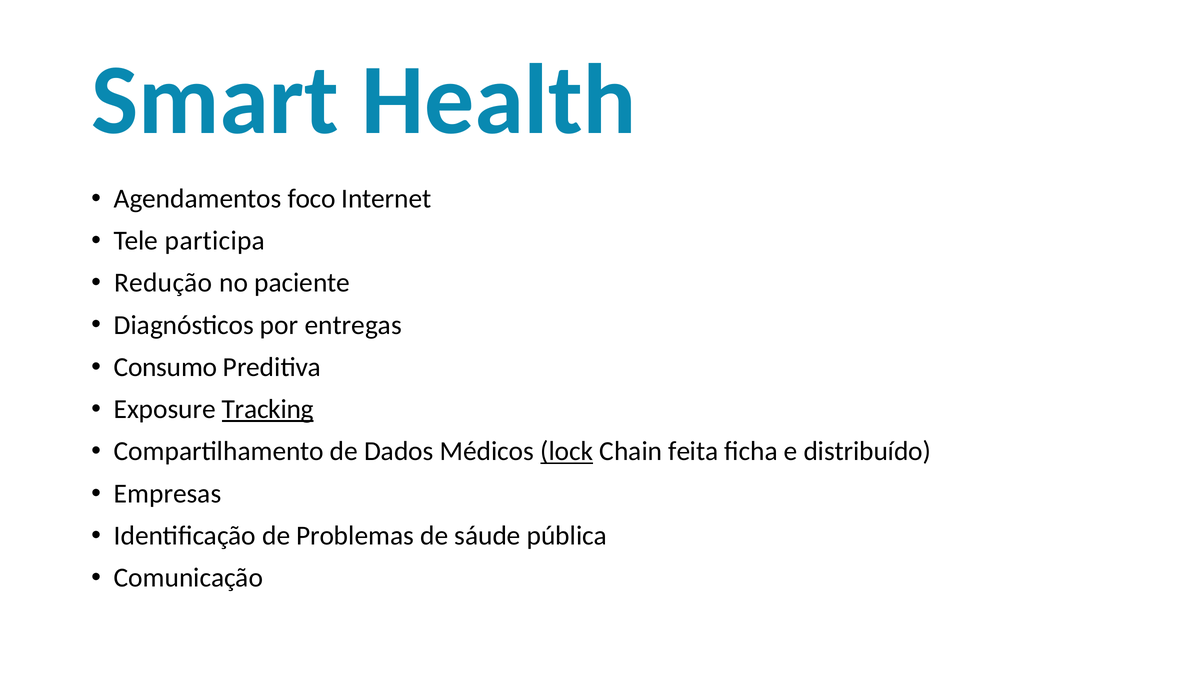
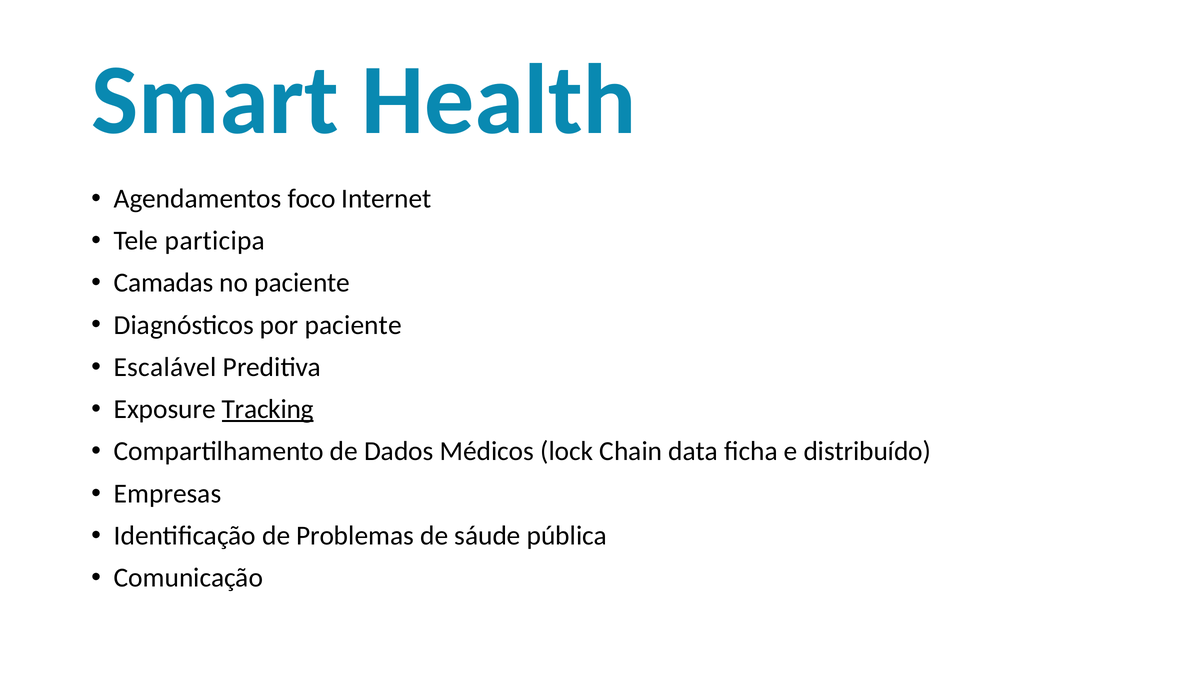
Redução: Redução -> Camadas
por entregas: entregas -> paciente
Consumo: Consumo -> Escalável
lock underline: present -> none
feita: feita -> data
